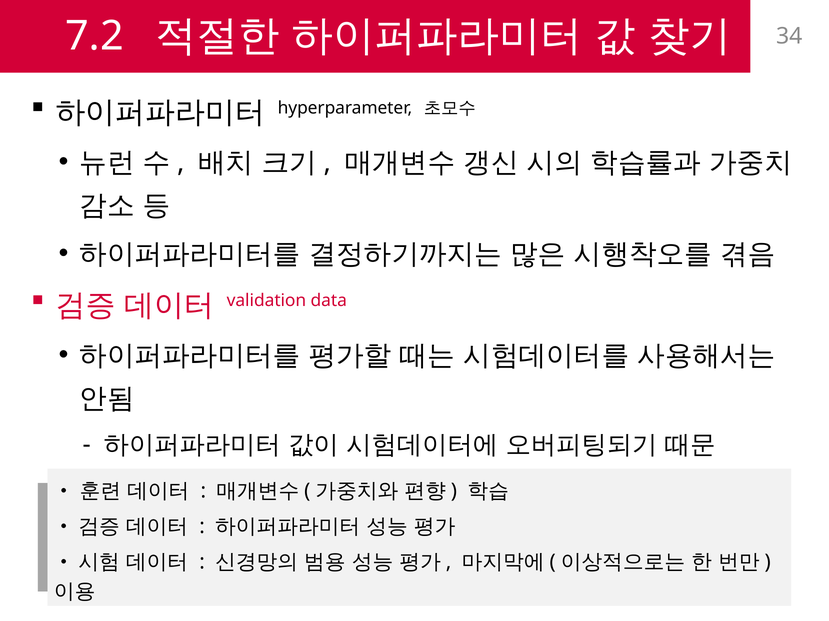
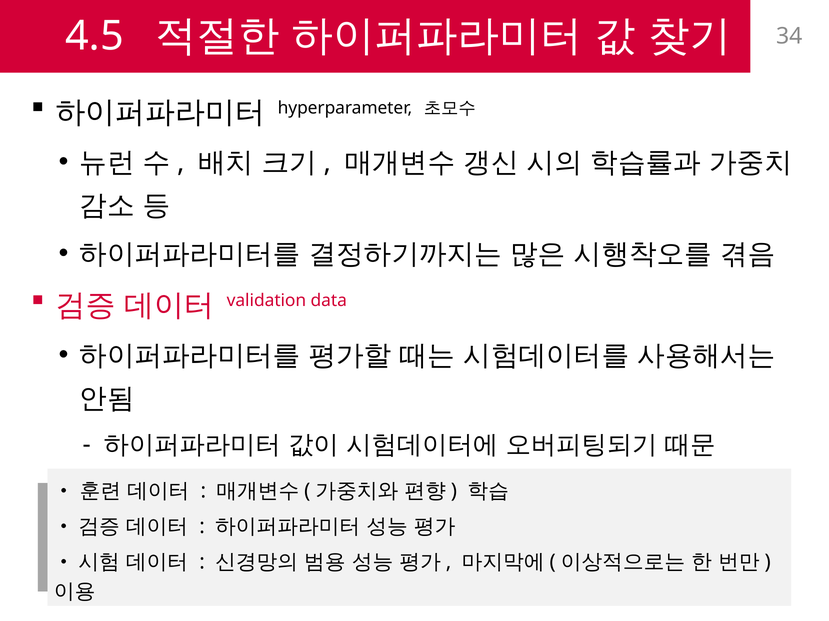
7.2: 7.2 -> 4.5
